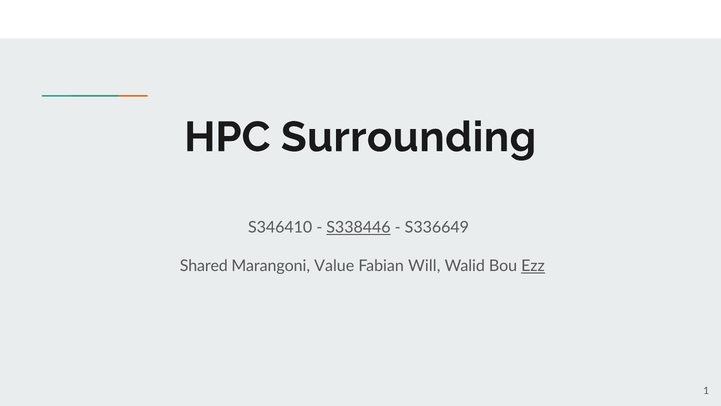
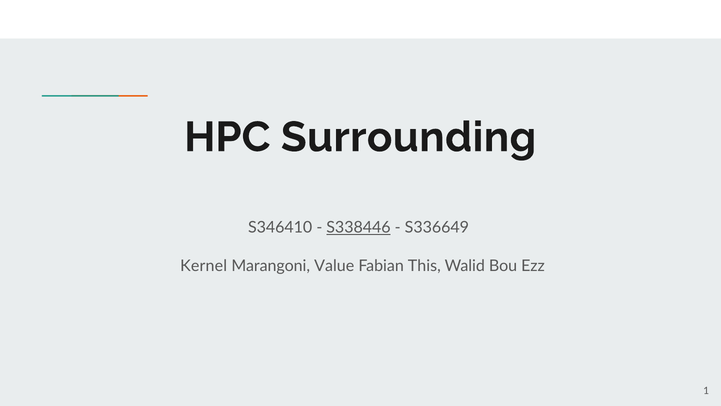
Shared: Shared -> Kernel
Will: Will -> This
Ezz underline: present -> none
